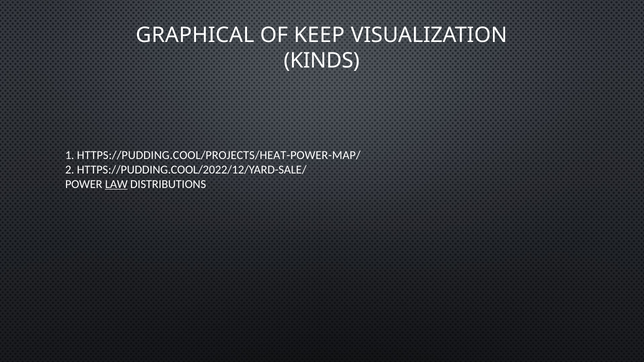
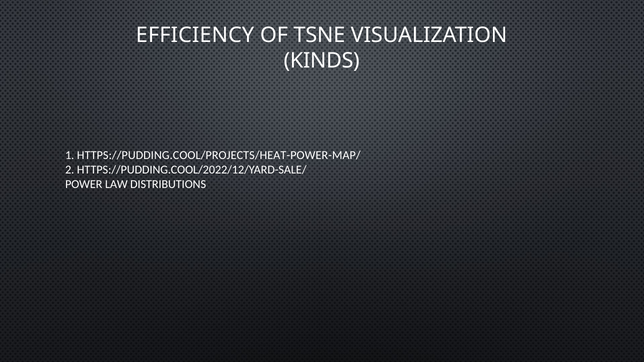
GRAPHICAL: GRAPHICAL -> EFFICIENCY
KEEP: KEEP -> TSNE
LAW underline: present -> none
